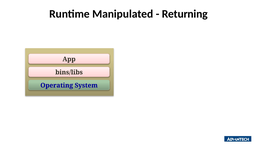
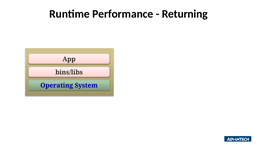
Manipulated: Manipulated -> Performance
